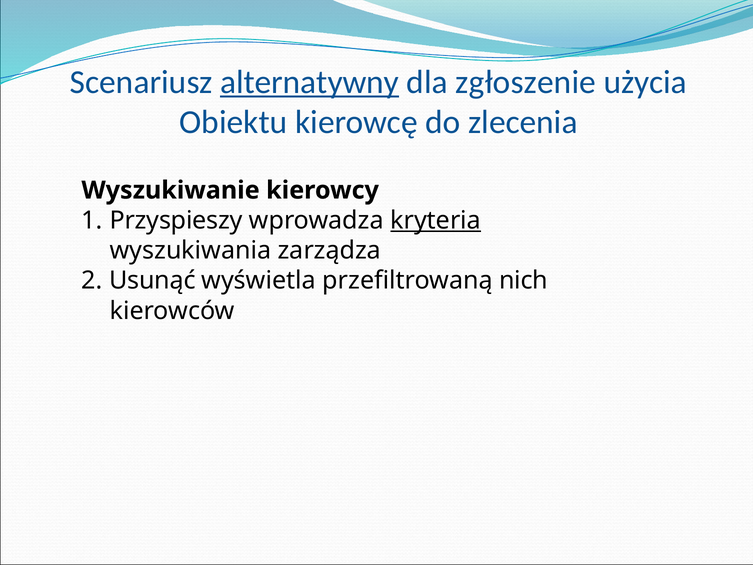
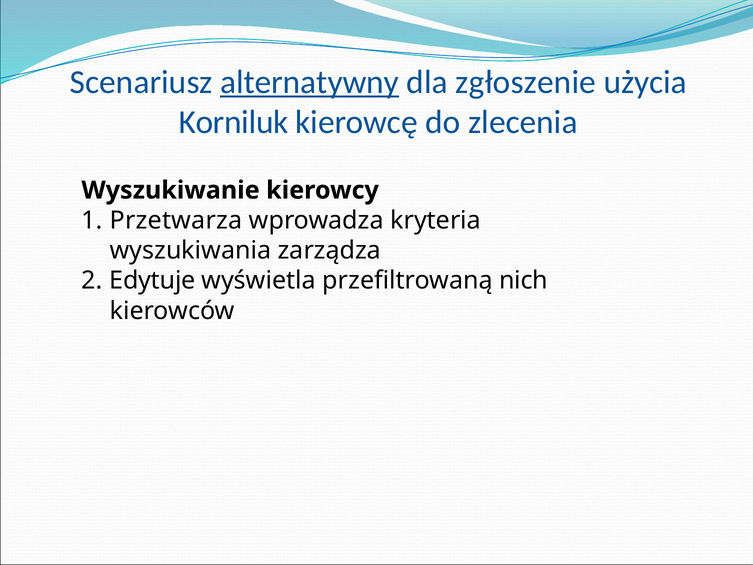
Obiektu: Obiektu -> Korniluk
Przyspieszy: Przyspieszy -> Przetwarza
kryteria underline: present -> none
Usunąć: Usunąć -> Edytuje
